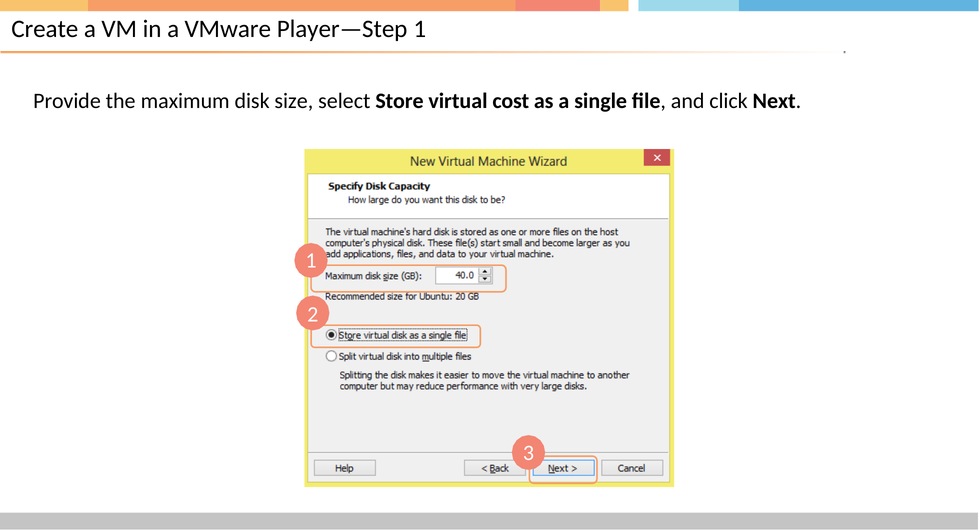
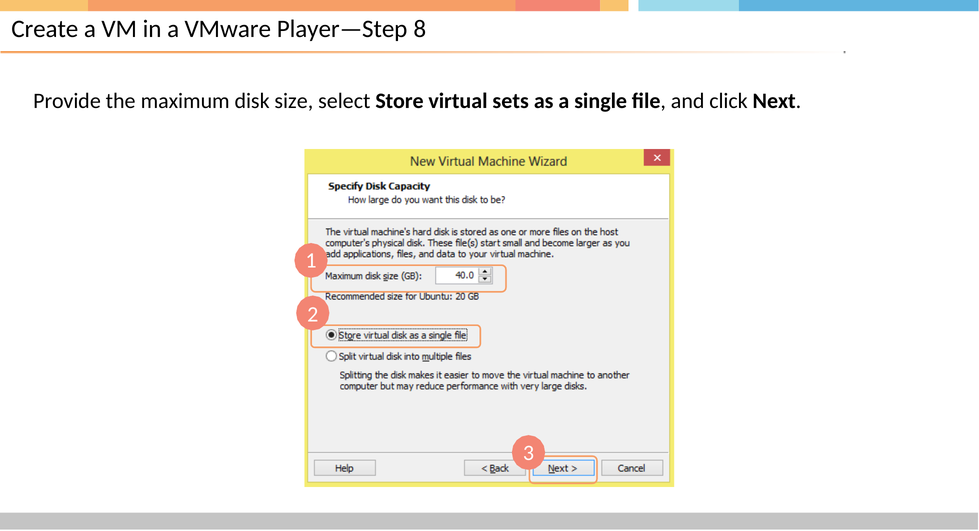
Player—Step 1: 1 -> 8
cost: cost -> sets
